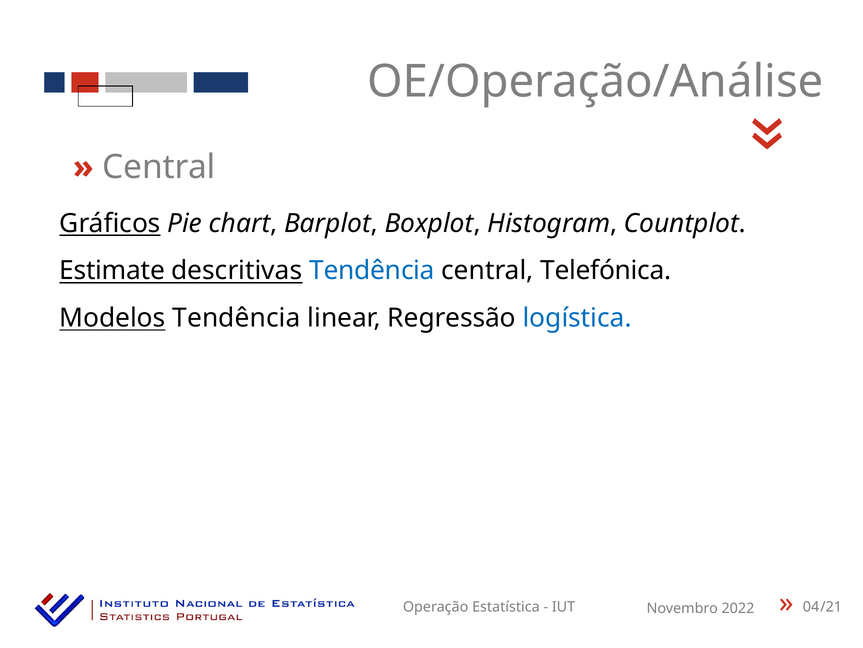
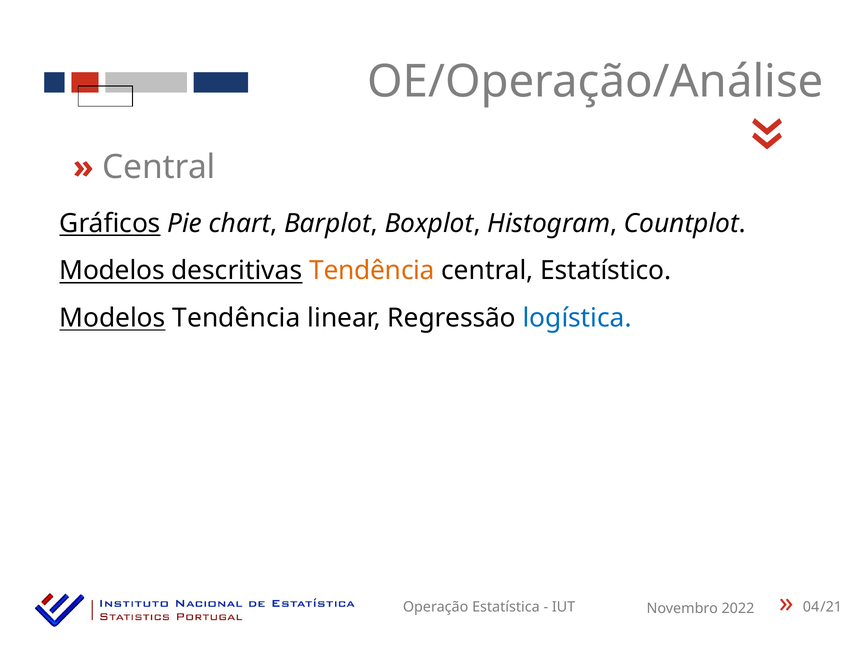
Estimate at (112, 270): Estimate -> Modelos
Tendência at (372, 270) colour: blue -> orange
Telefónica: Telefónica -> Estatístico
